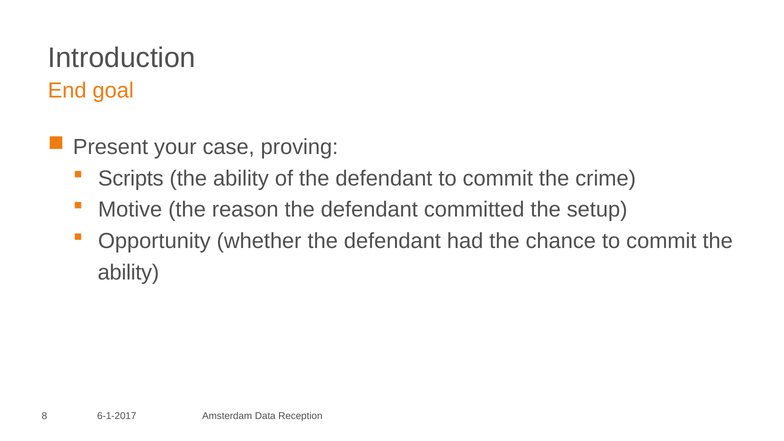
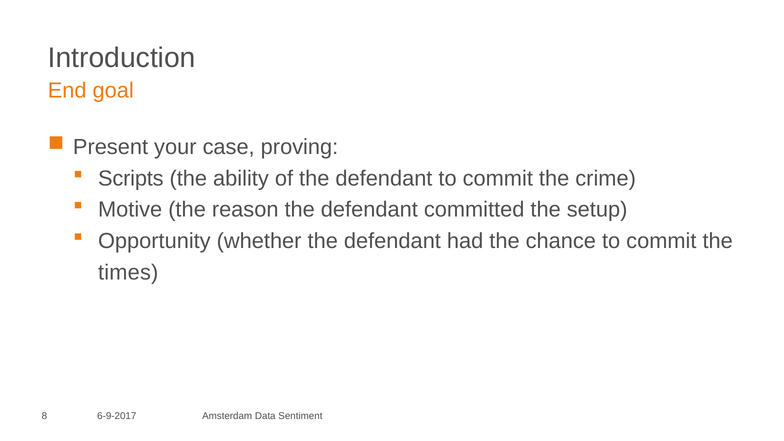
ability at (128, 272): ability -> times
6-1-2017: 6-1-2017 -> 6-9-2017
Reception: Reception -> Sentiment
